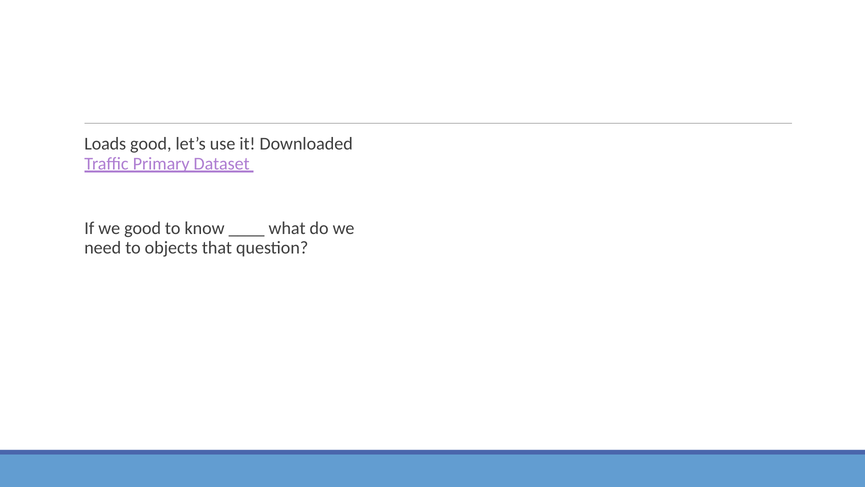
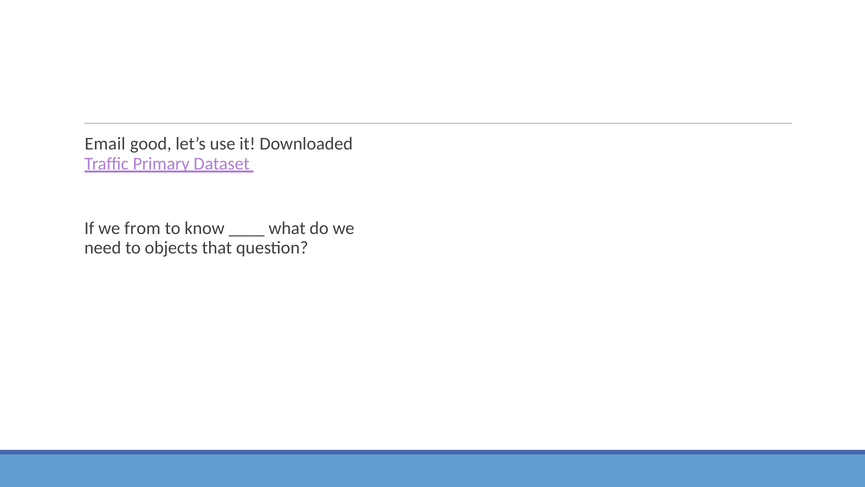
Loads: Loads -> Email
we good: good -> from
